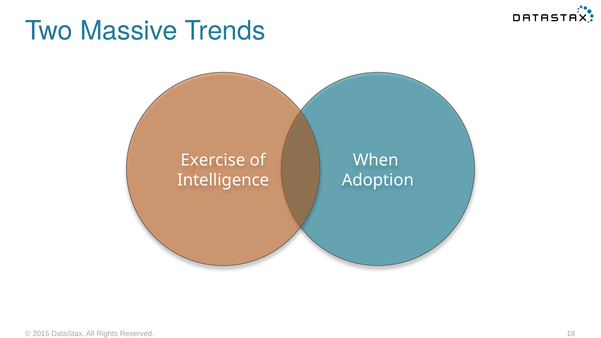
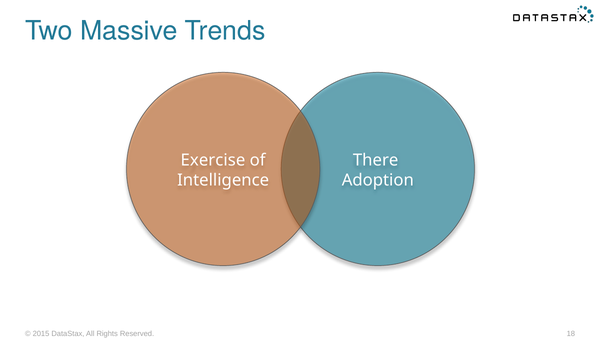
When: When -> There
